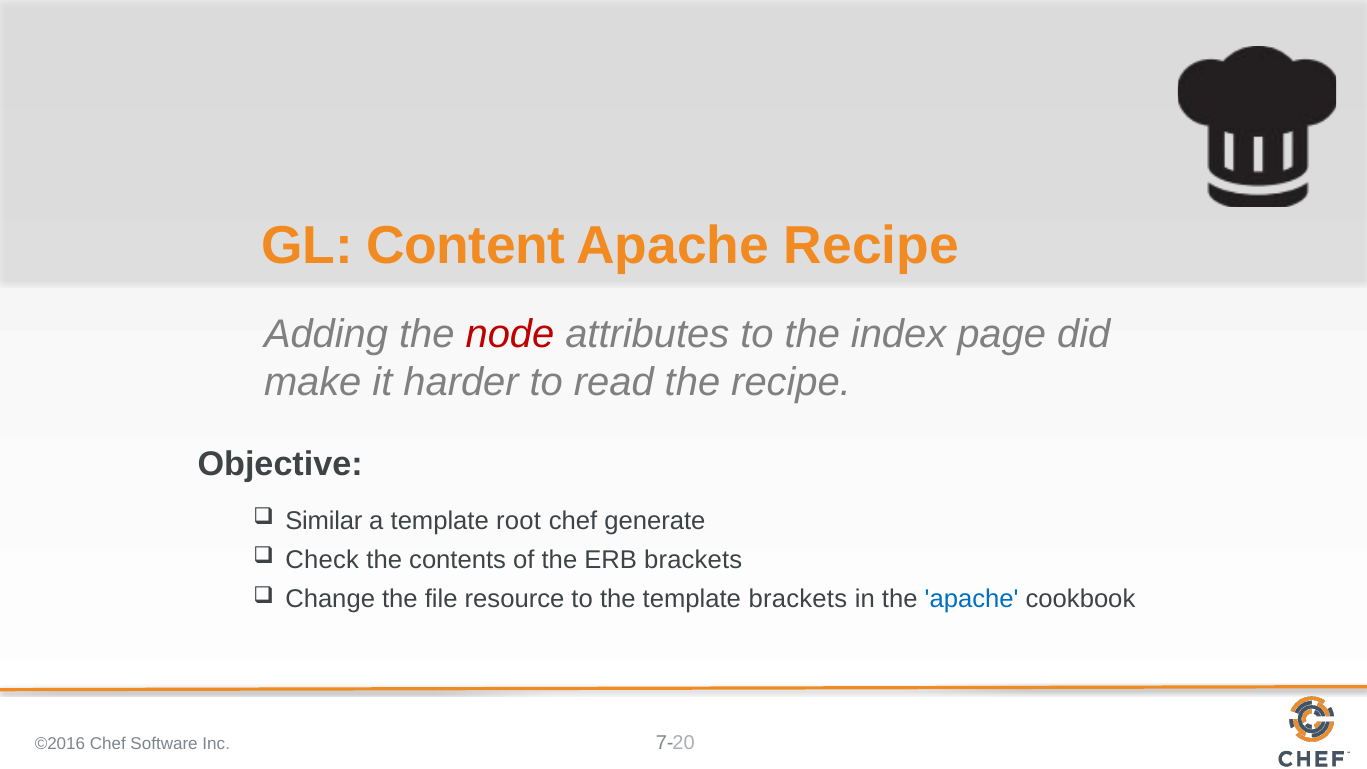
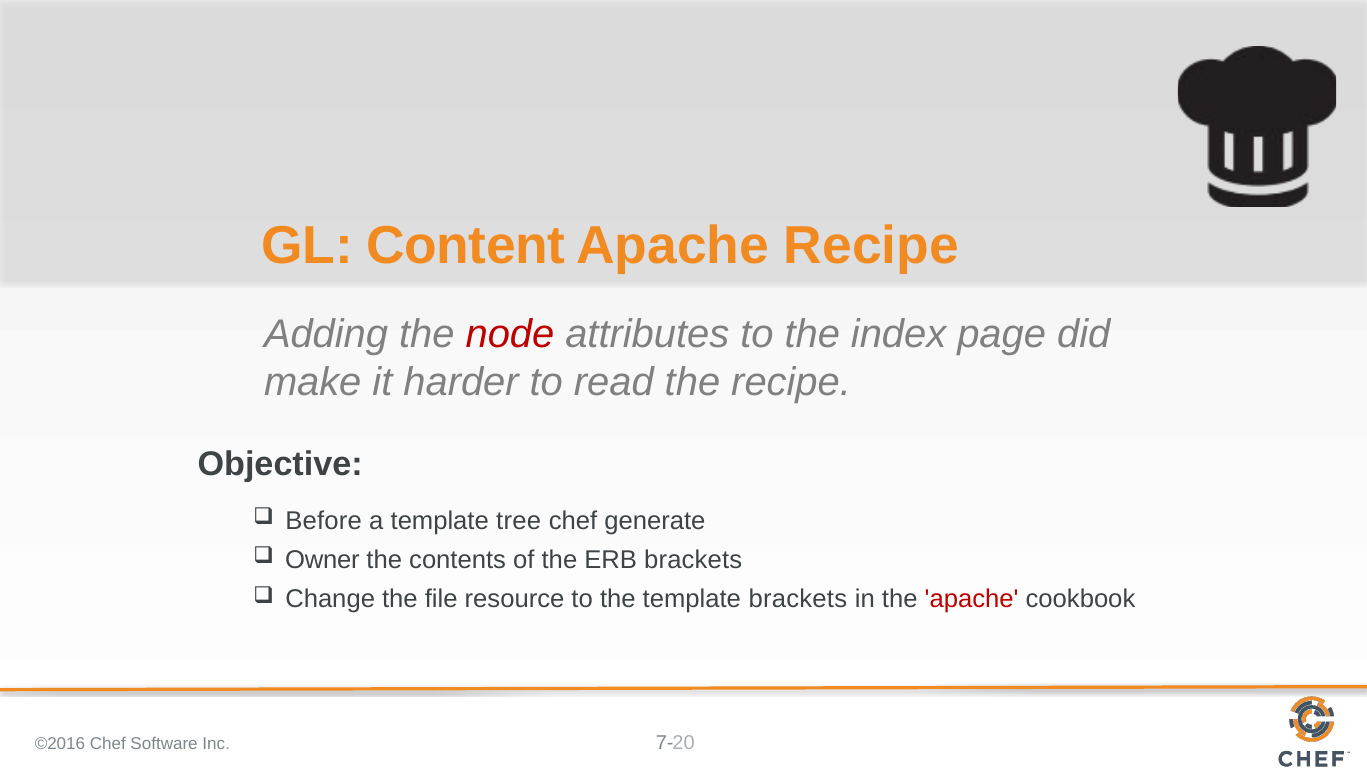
Similar: Similar -> Before
root: root -> tree
Check: Check -> Owner
apache at (972, 599) colour: blue -> red
